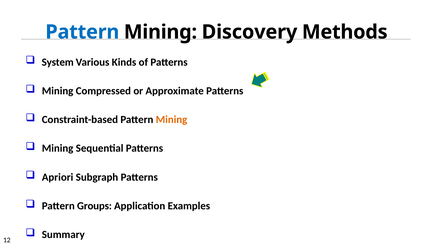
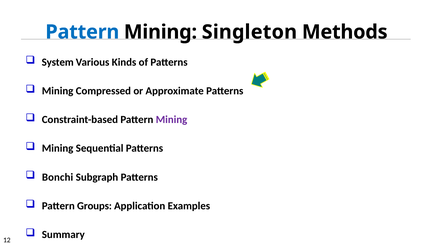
Discovery: Discovery -> Singleton
Mining at (172, 119) colour: orange -> purple
Apriori: Apriori -> Bonchi
